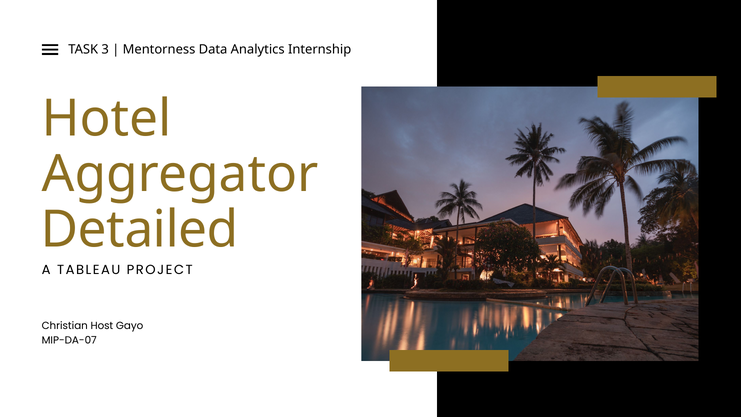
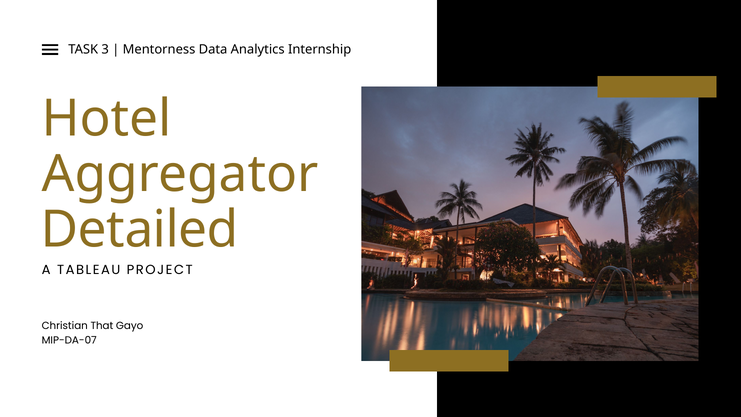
Host: Host -> That
